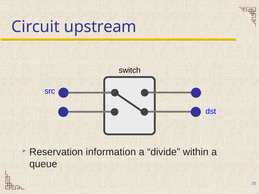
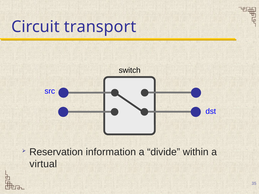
upstream: upstream -> transport
queue: queue -> virtual
